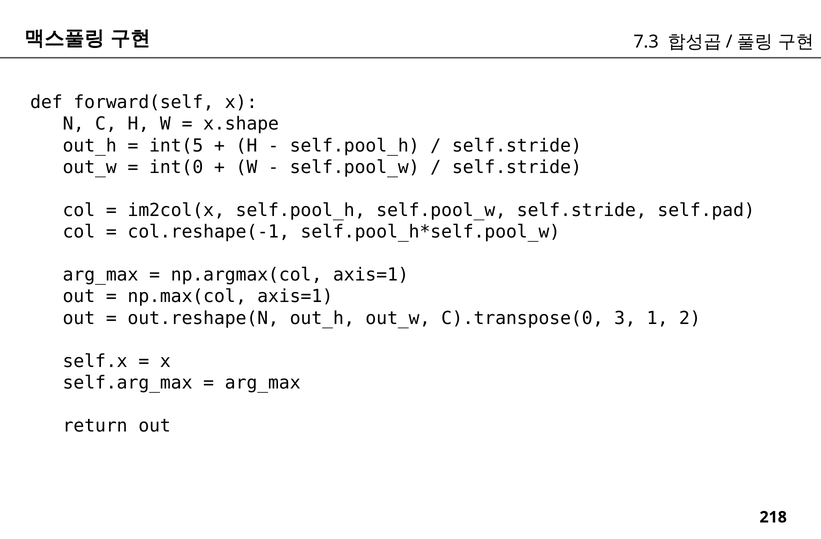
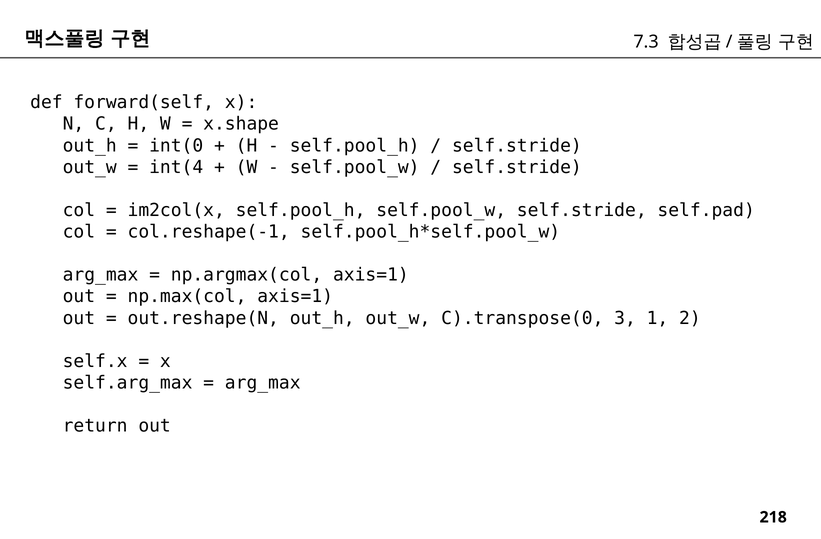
int(5: int(5 -> int(0
int(0: int(0 -> int(4
